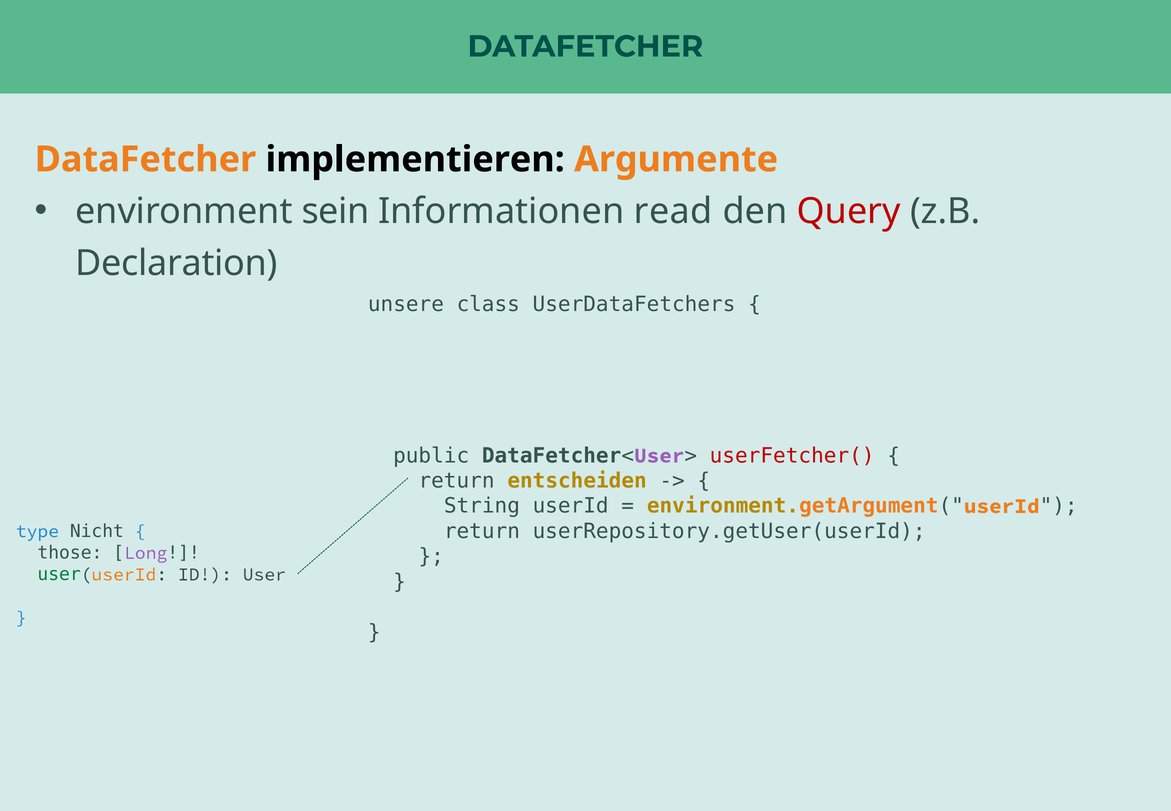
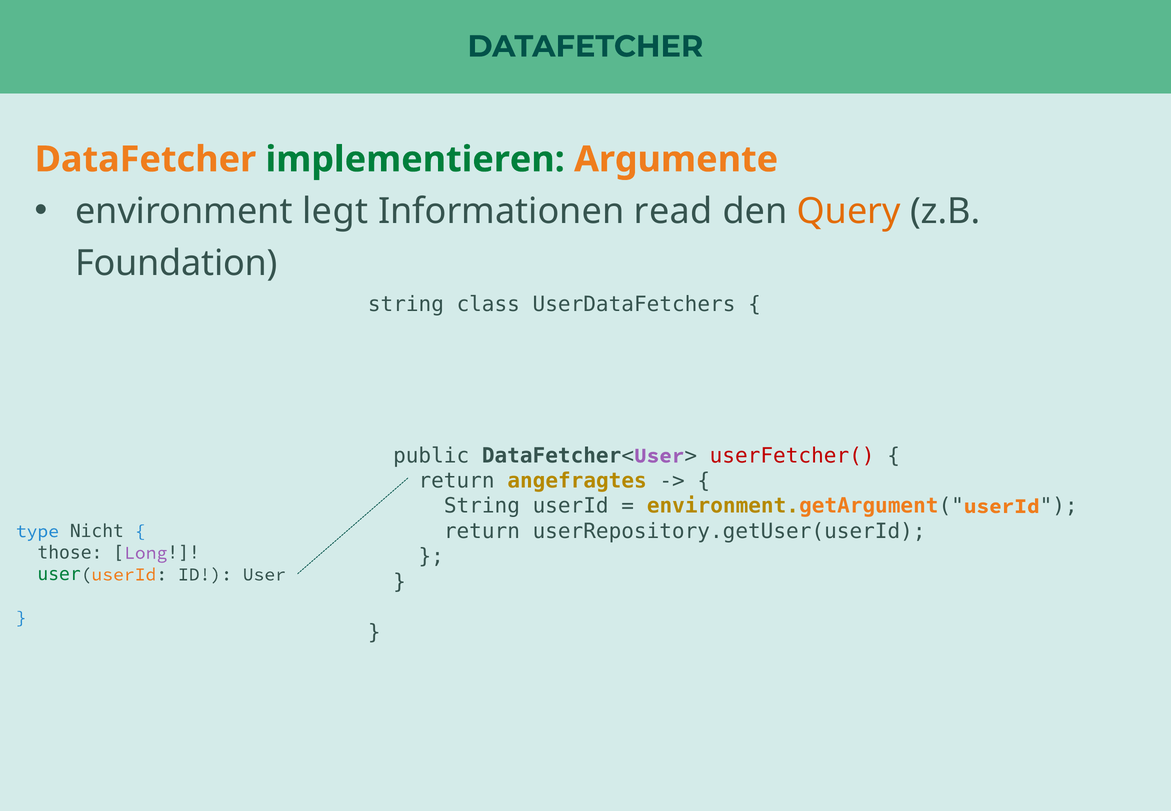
implementieren colour: black -> green
sein: sein -> legt
Query colour: red -> orange
Declaration: Declaration -> Foundation
unsere at (406, 304): unsere -> string
entscheiden: entscheiden -> angefragtes
